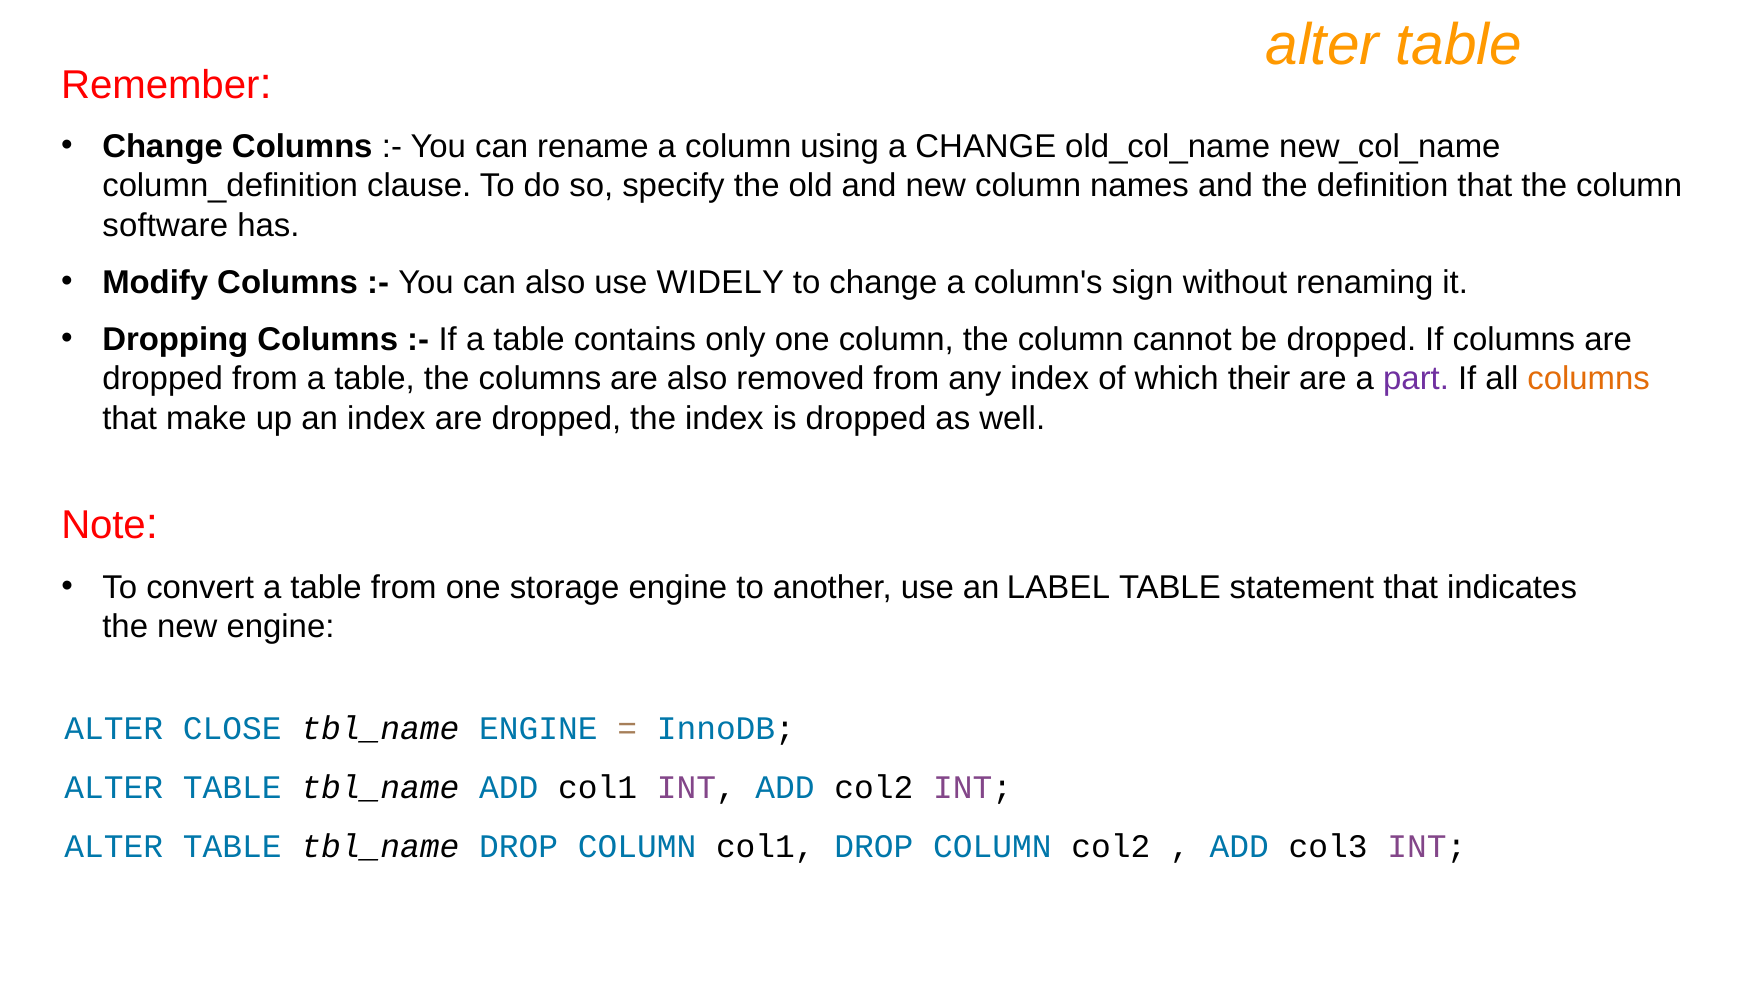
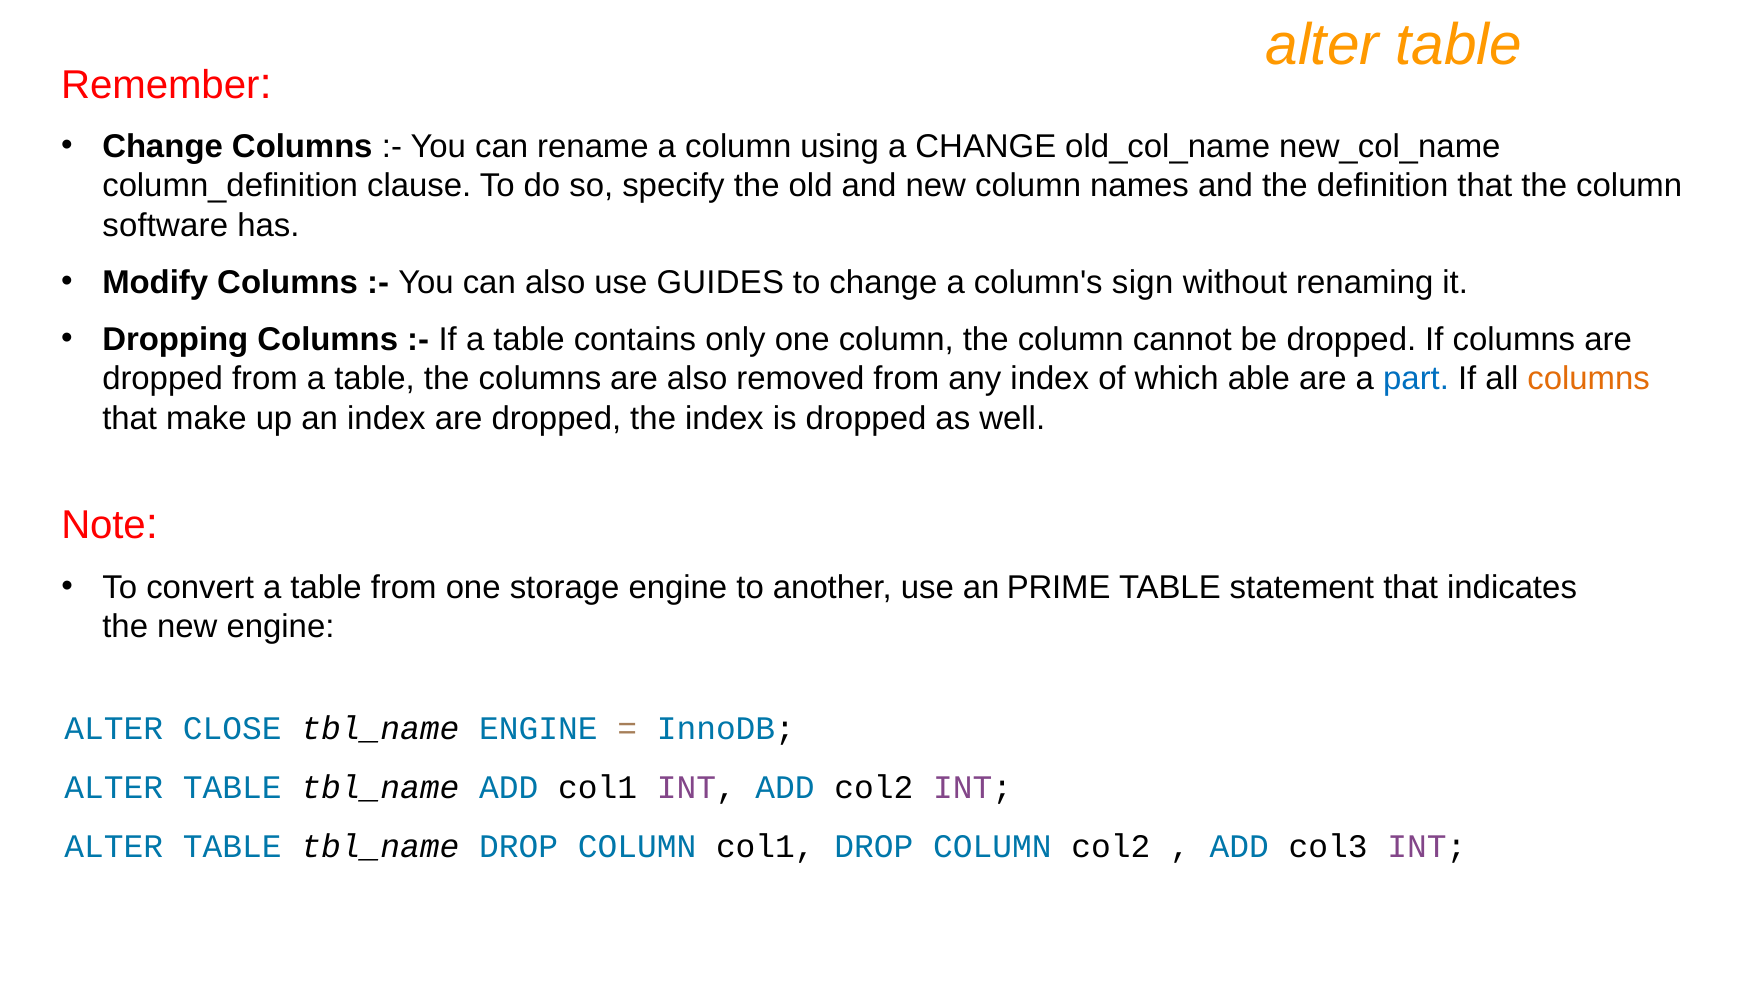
WIDELY: WIDELY -> GUIDES
their: their -> able
part colour: purple -> blue
LABEL: LABEL -> PRIME
